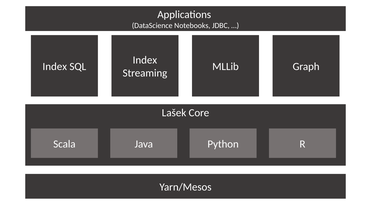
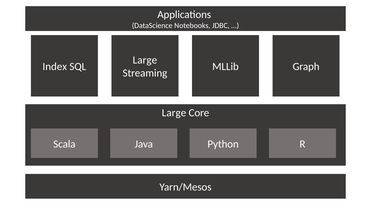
Index at (145, 60): Index -> Large
Lašek at (174, 113): Lašek -> Large
